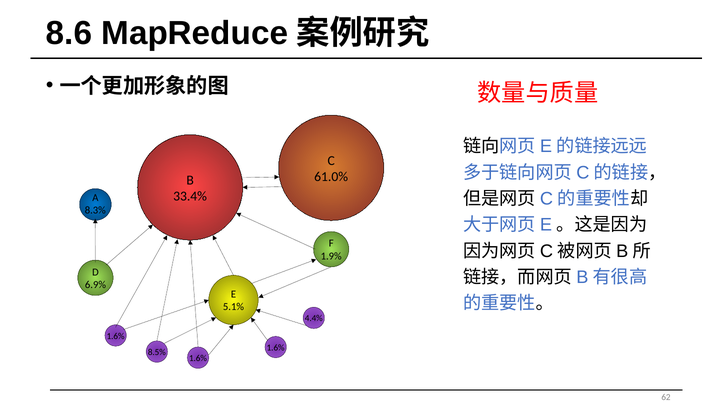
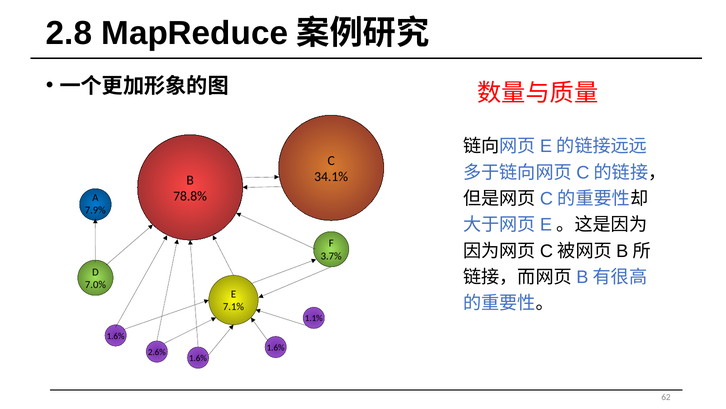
8.6: 8.6 -> 2.8
61.0%: 61.0% -> 34.1%
33.4%: 33.4% -> 78.8%
8.3%: 8.3% -> 7.9%
1.9%: 1.9% -> 3.7%
6.9%: 6.9% -> 7.0%
5.1%: 5.1% -> 7.1%
4.4%: 4.4% -> 1.1%
8.5%: 8.5% -> 2.6%
